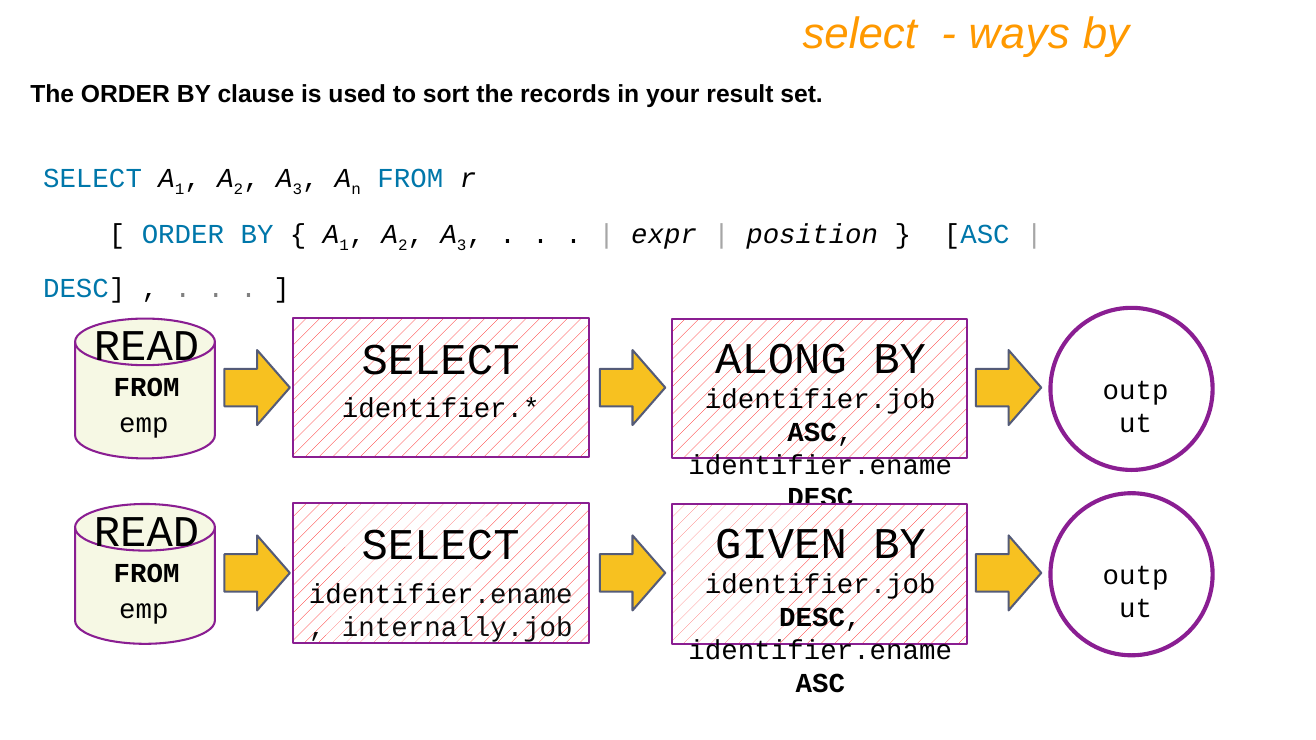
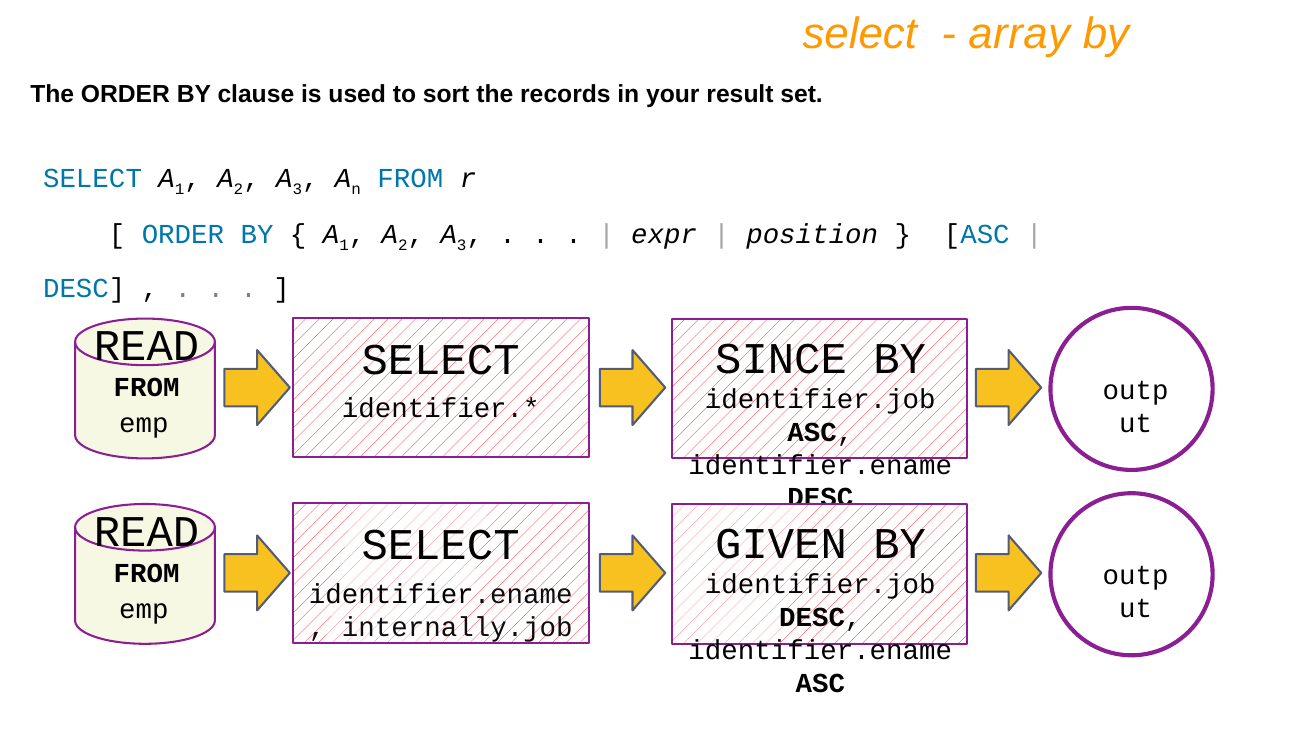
ways: ways -> array
ALONG: ALONG -> SINCE
